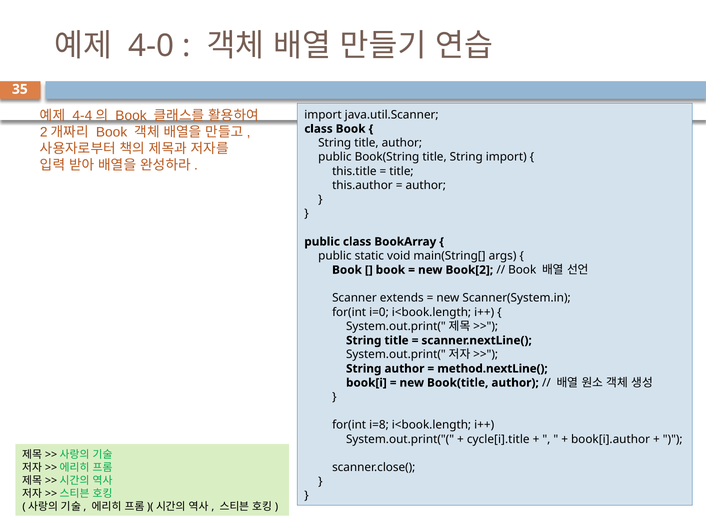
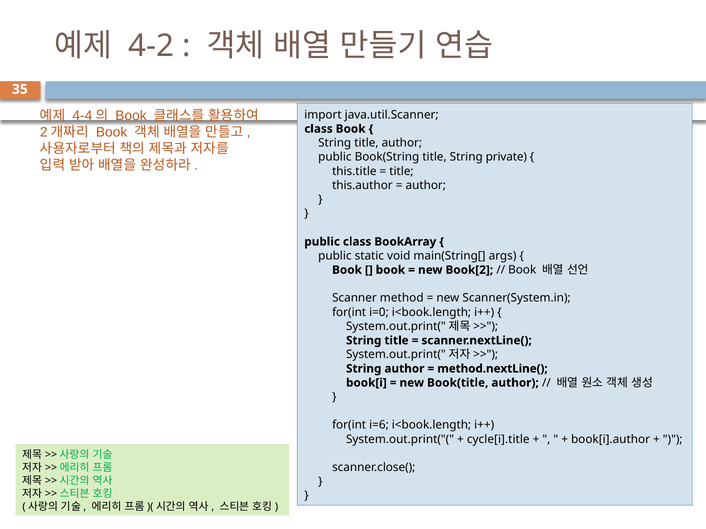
4-0: 4-0 -> 4-2
String import: import -> private
extends: extends -> method
i=8: i=8 -> i=6
